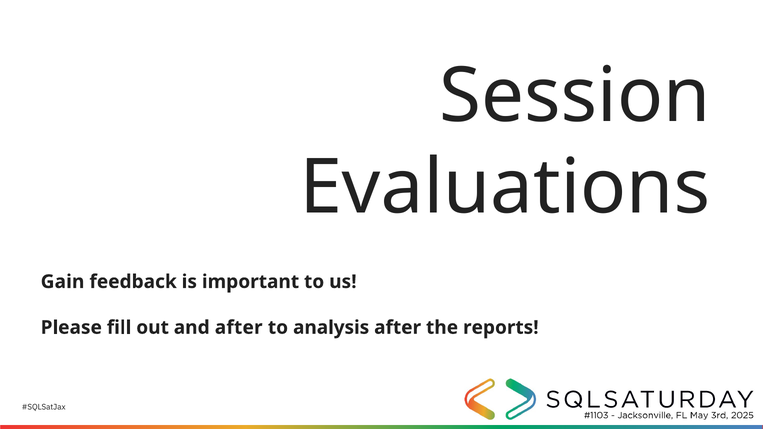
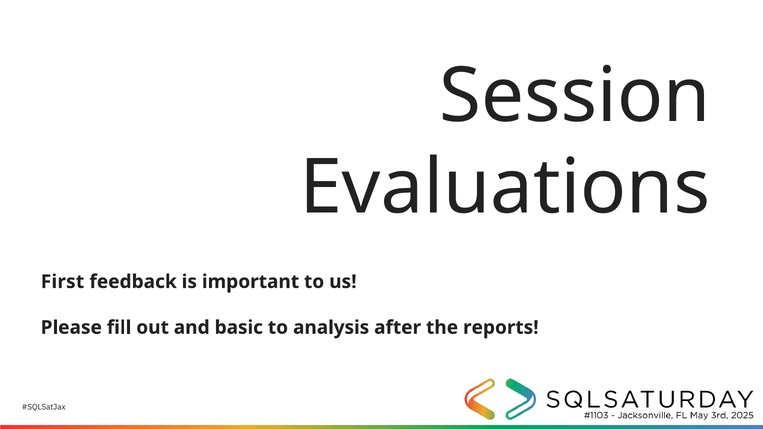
Gain: Gain -> First
and after: after -> basic
